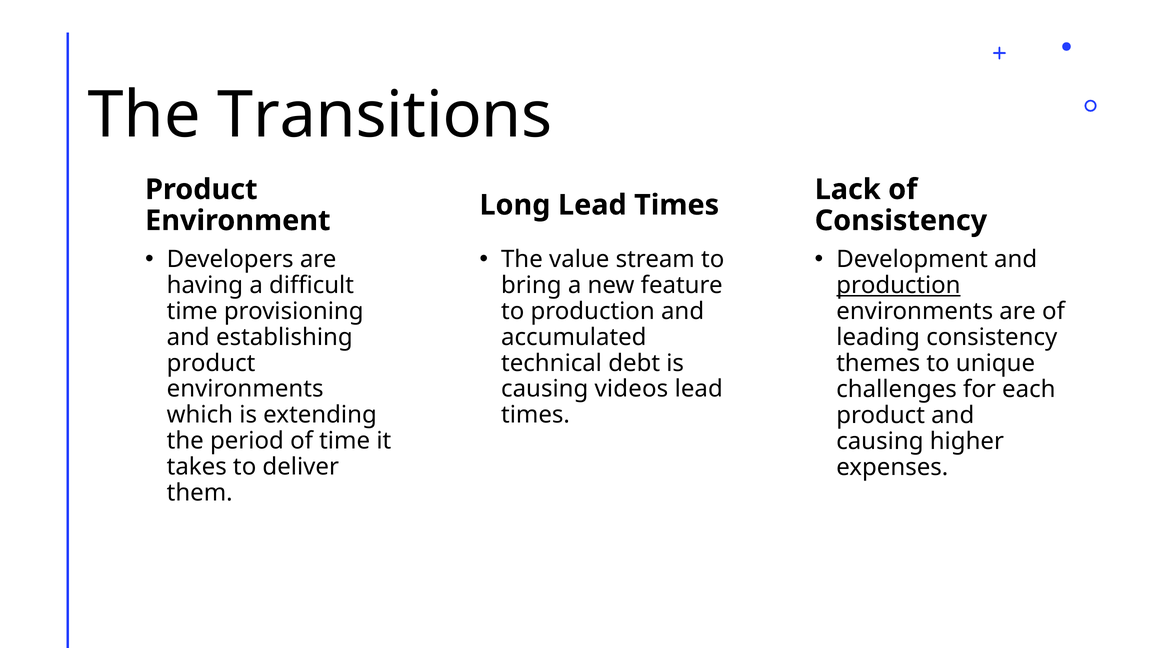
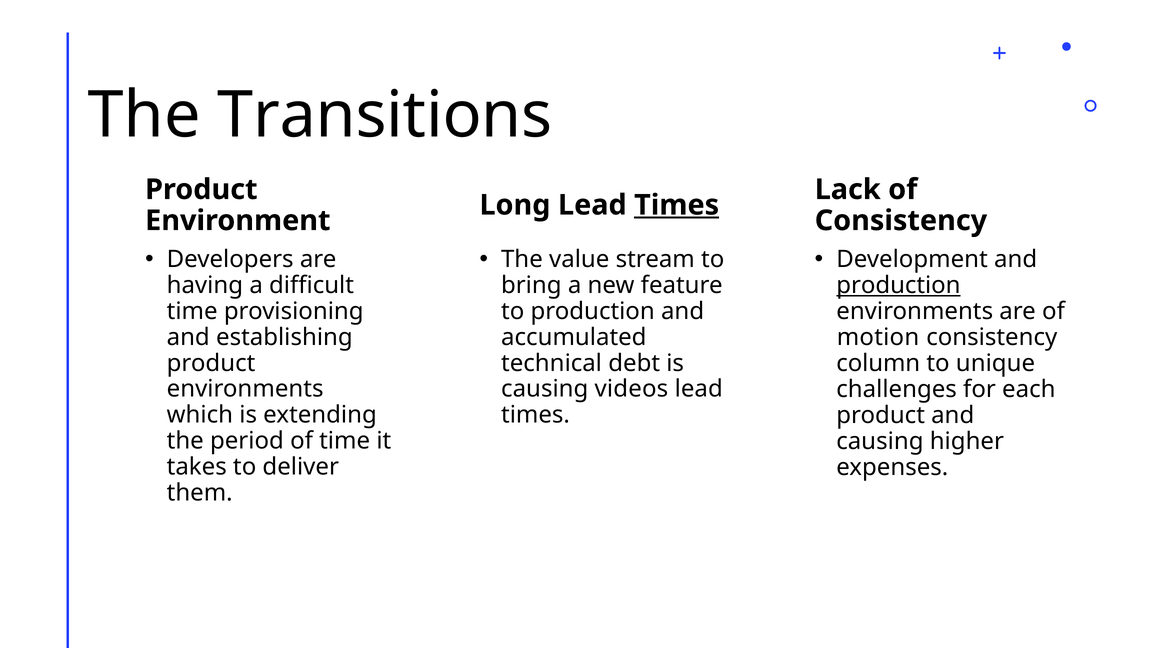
Times at (677, 205) underline: none -> present
leading: leading -> motion
themes: themes -> column
